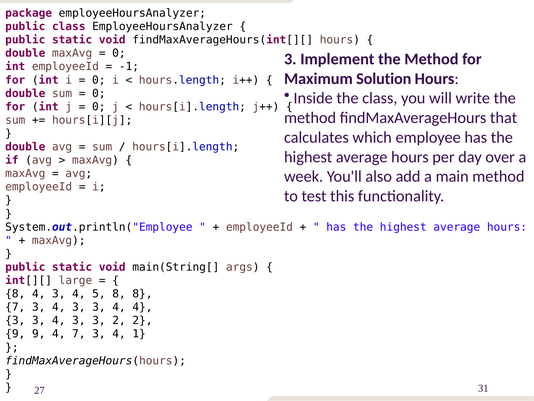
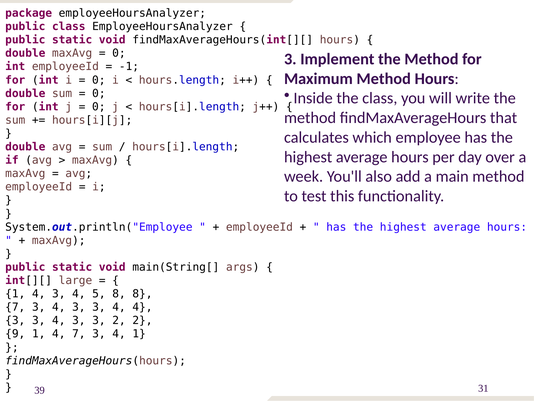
Maximum Solution: Solution -> Method
8 at (15, 293): 8 -> 1
9 9: 9 -> 1
27: 27 -> 39
